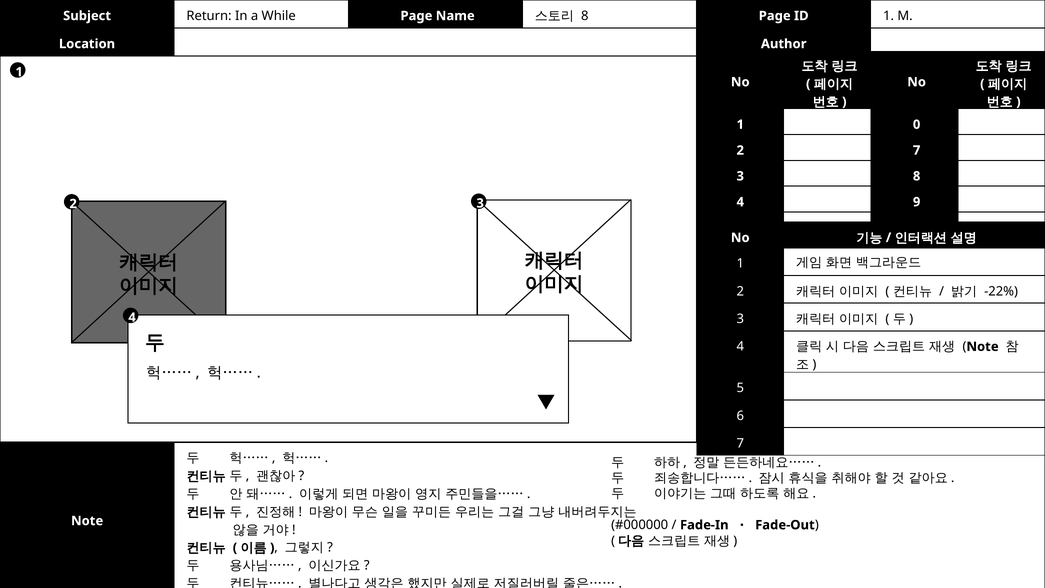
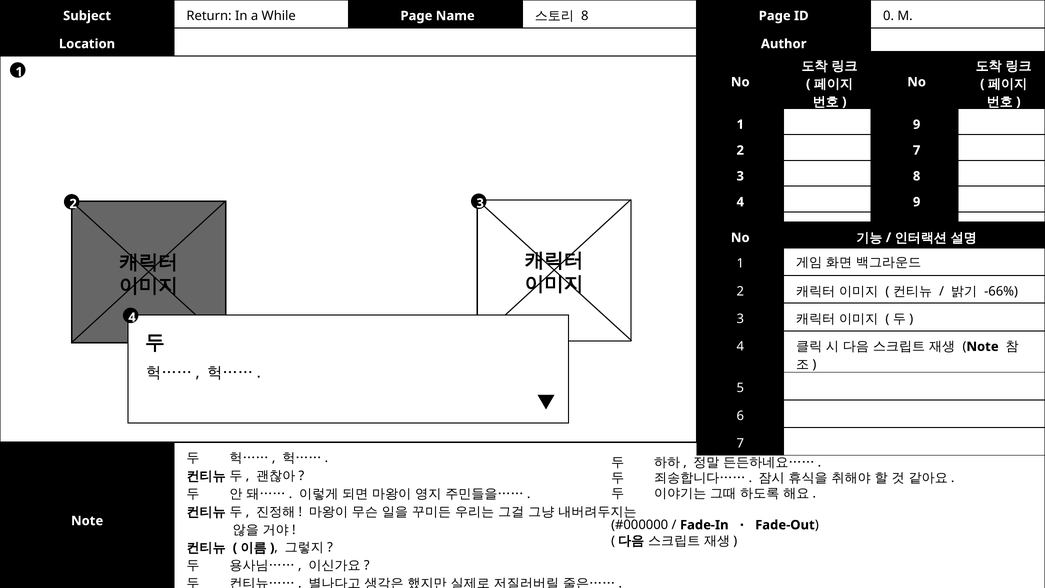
ID 1: 1 -> 0
1 0: 0 -> 9
-22%: -22% -> -66%
